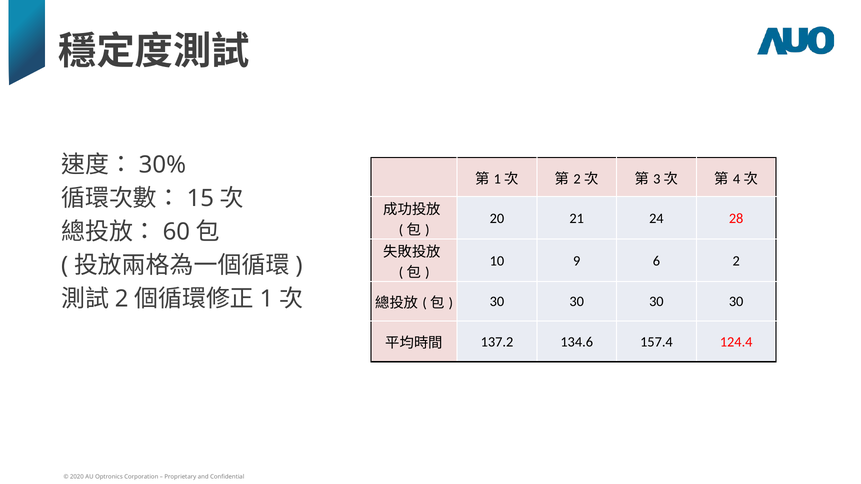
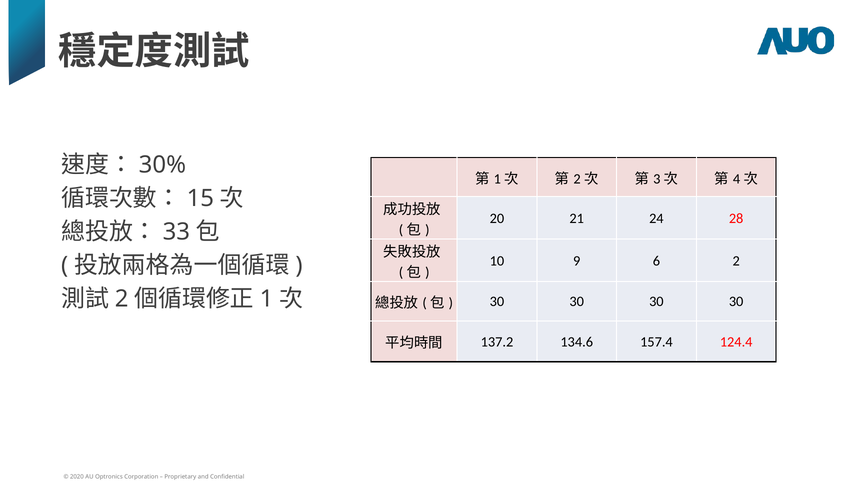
60: 60 -> 33
